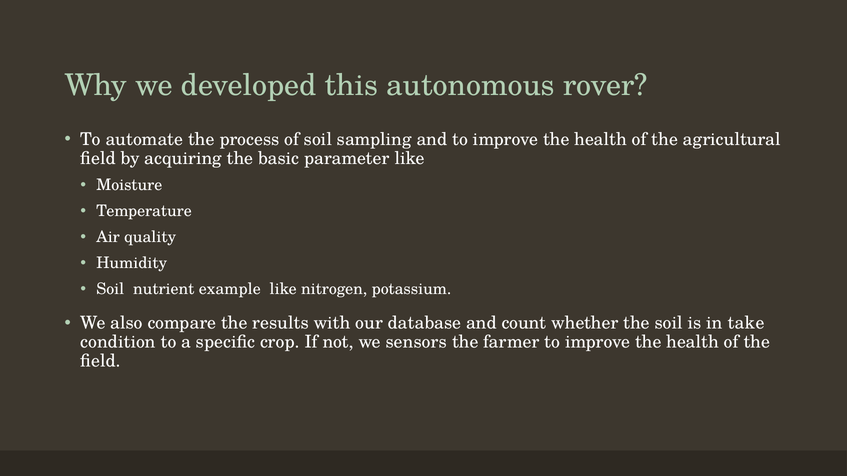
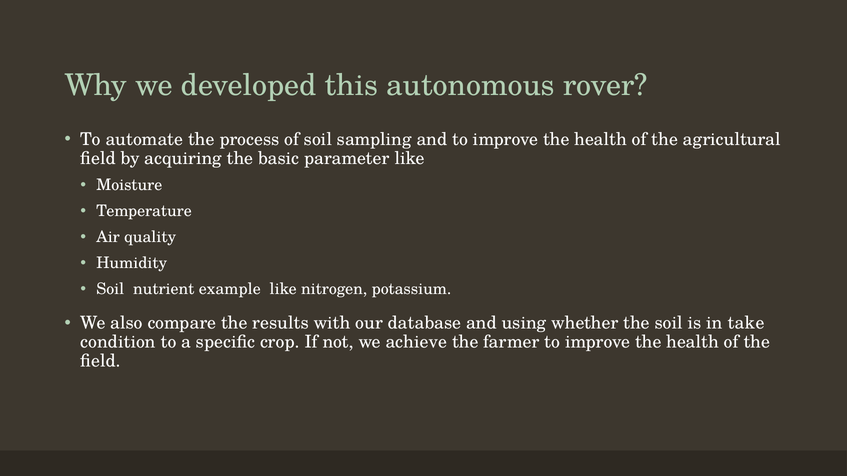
count: count -> using
sensors: sensors -> achieve
